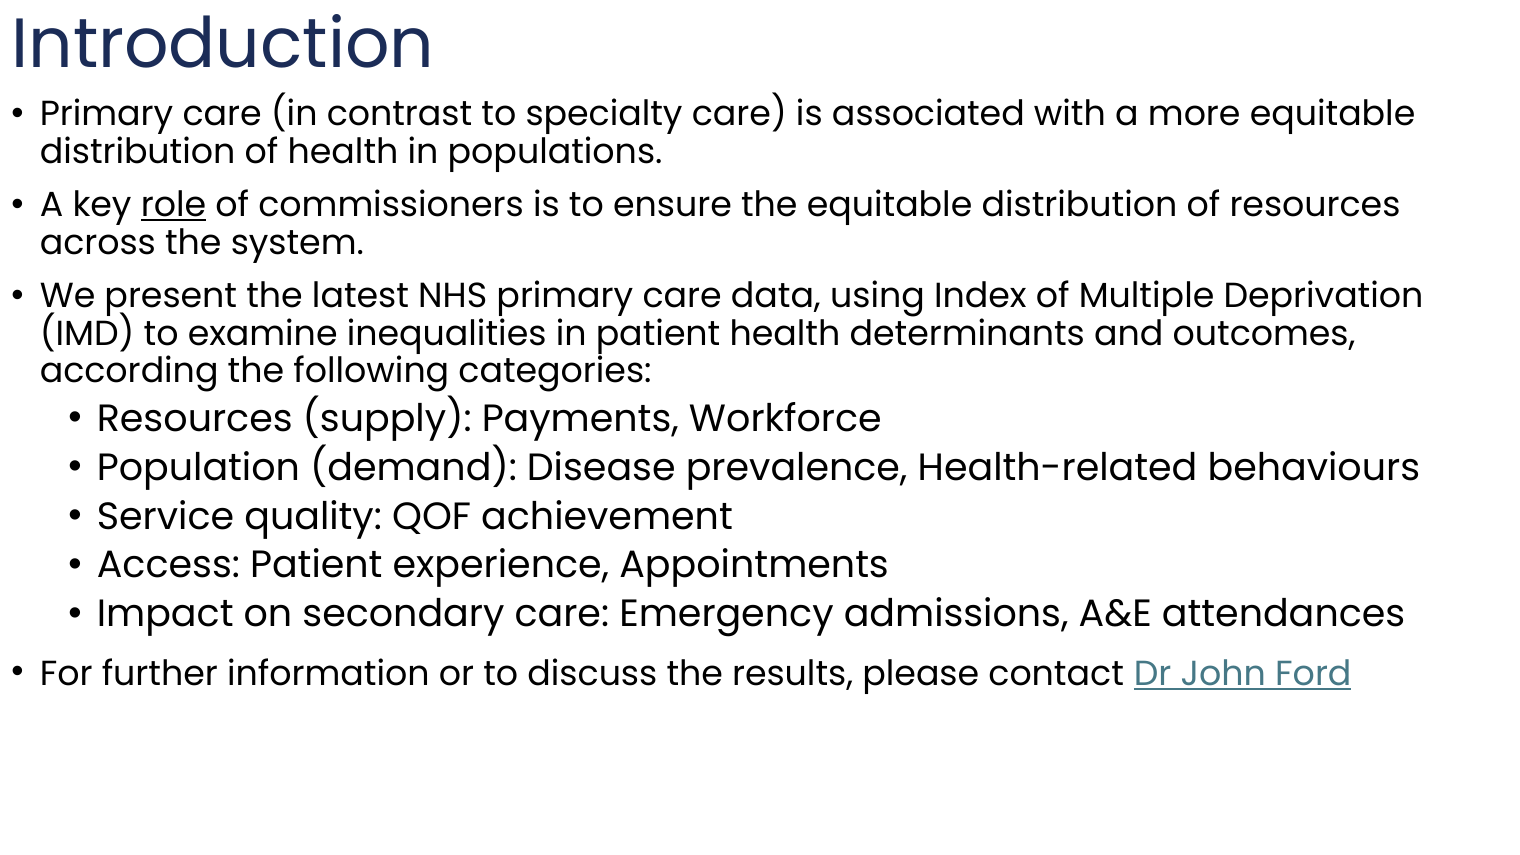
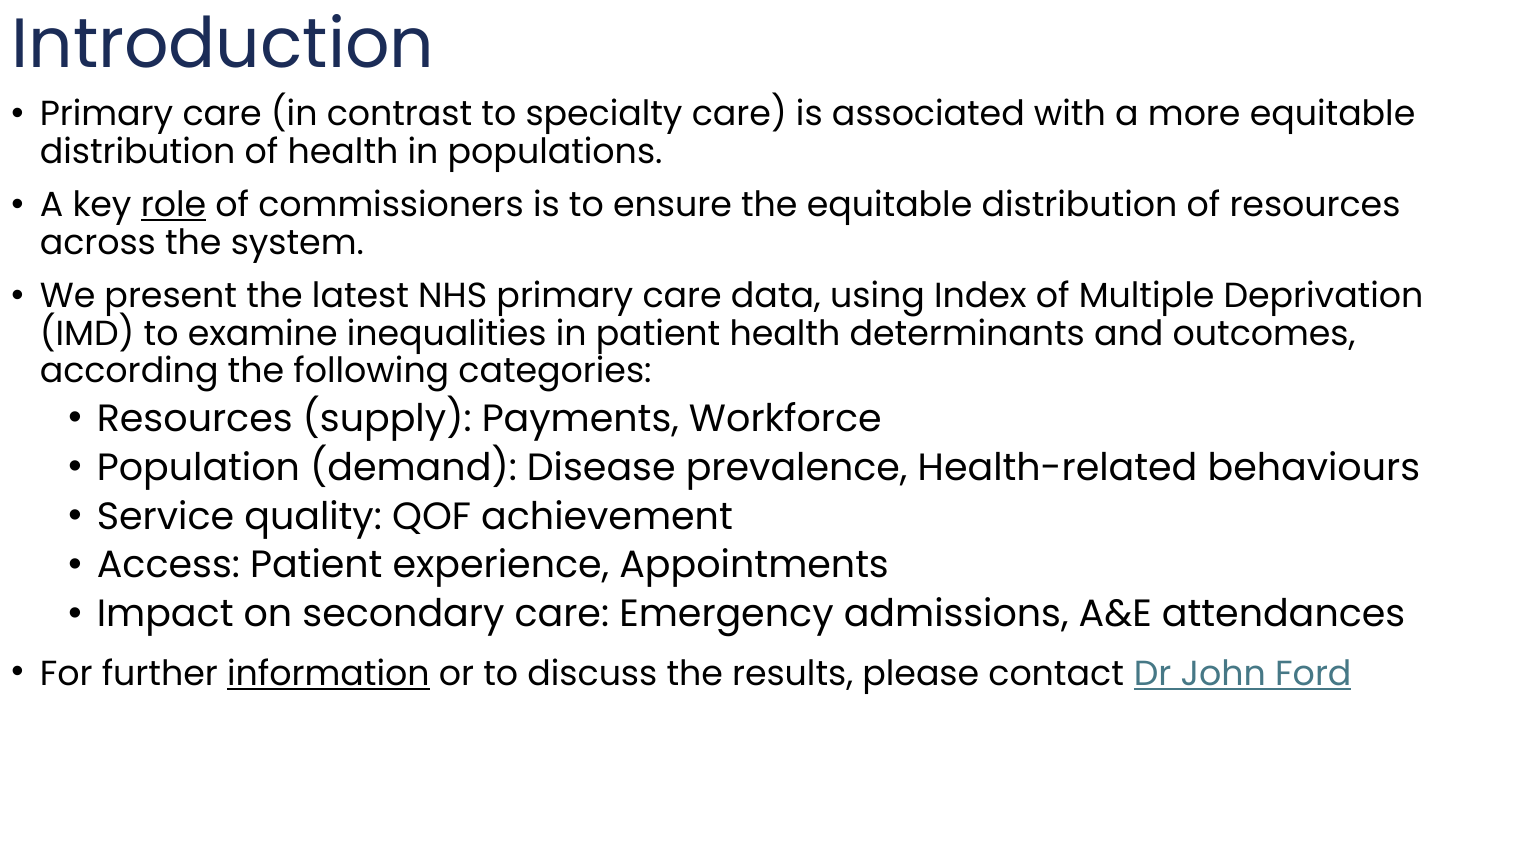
information underline: none -> present
